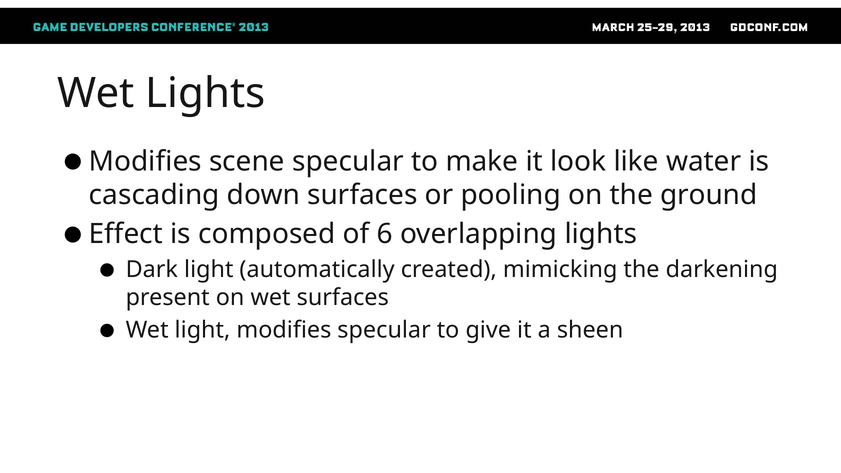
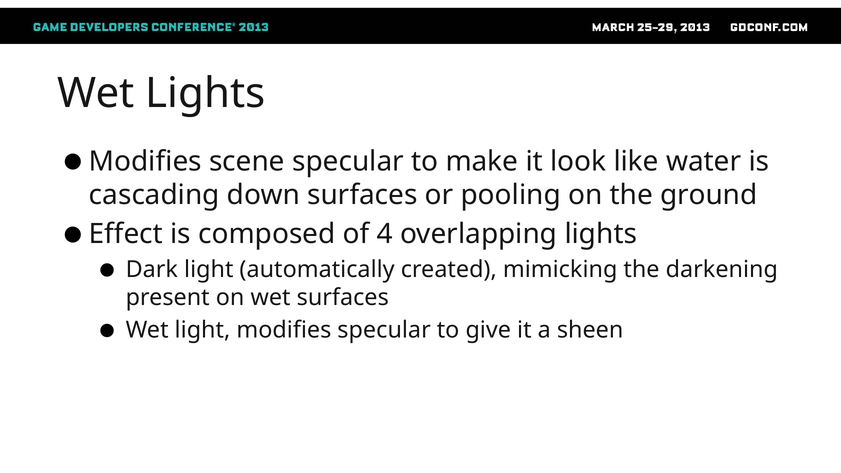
6: 6 -> 4
